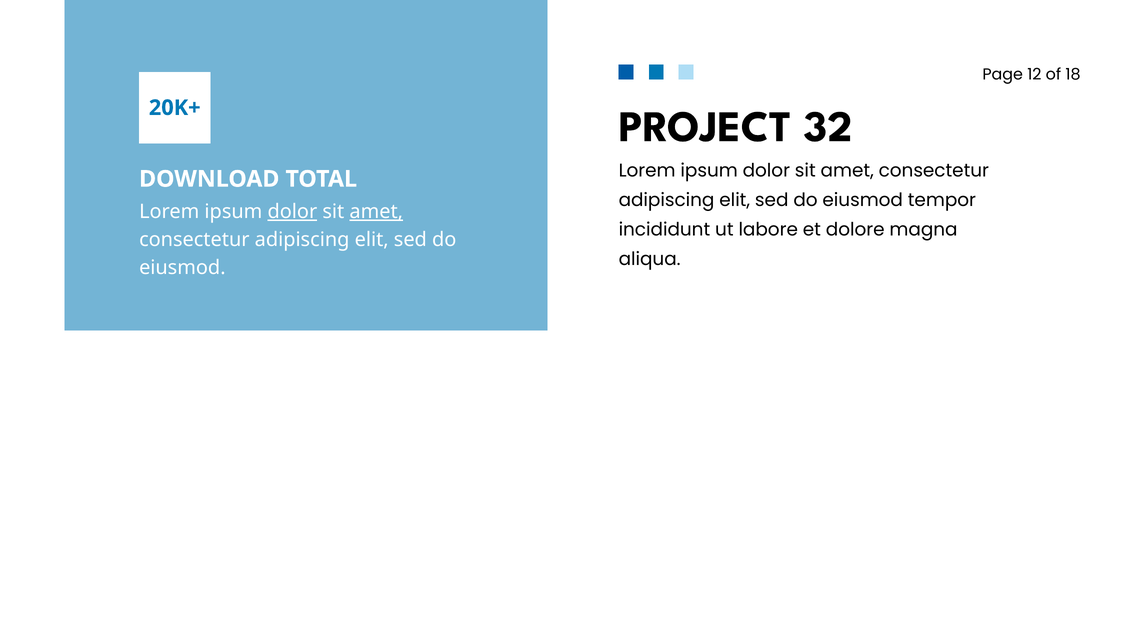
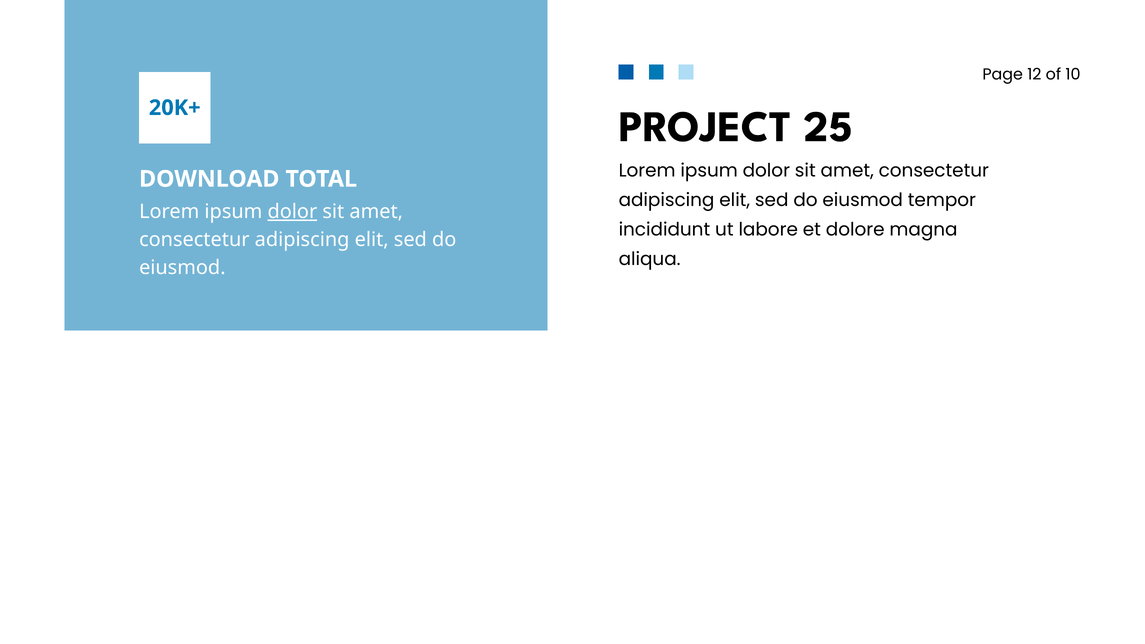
18: 18 -> 10
32: 32 -> 25
amet at (376, 212) underline: present -> none
